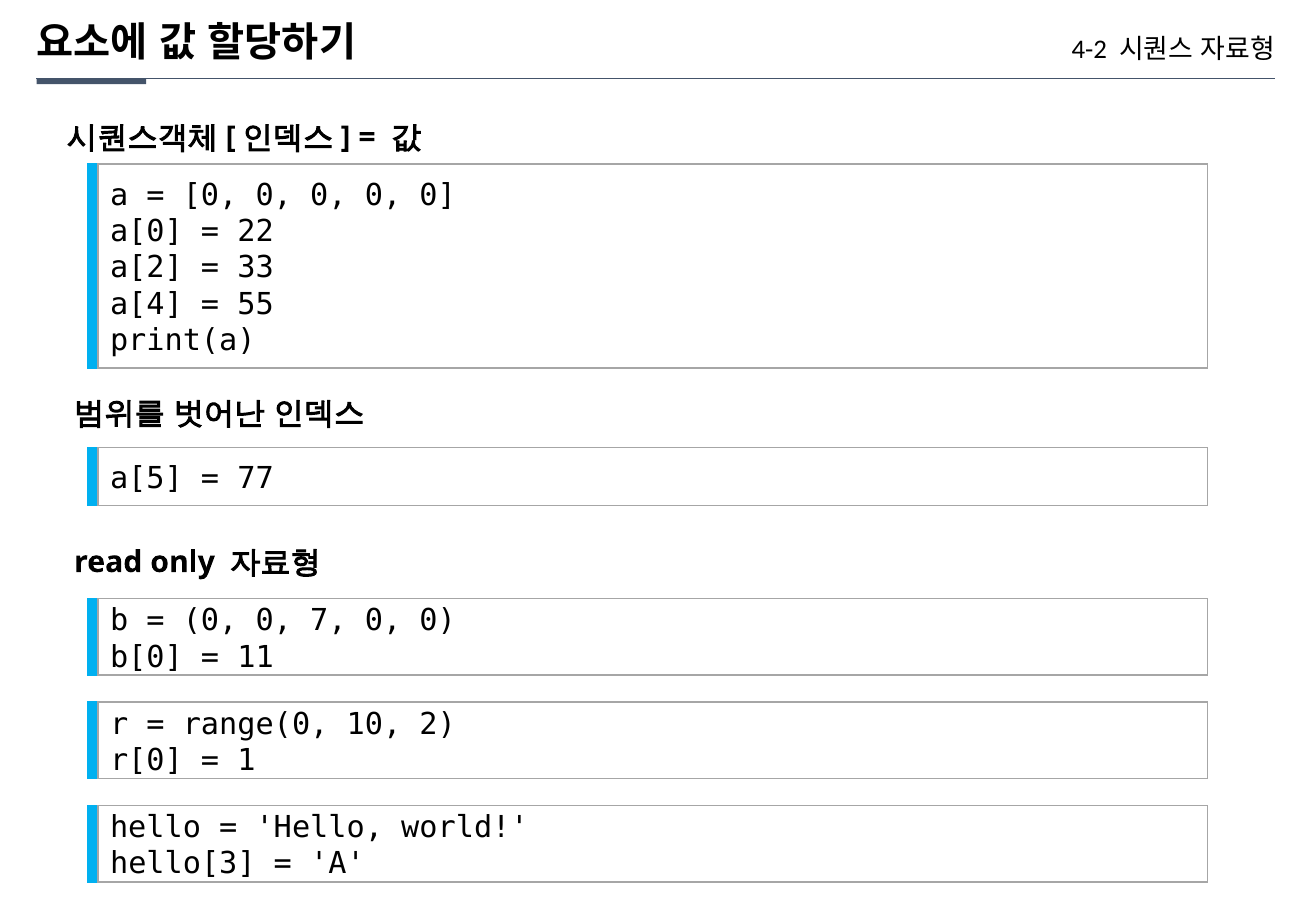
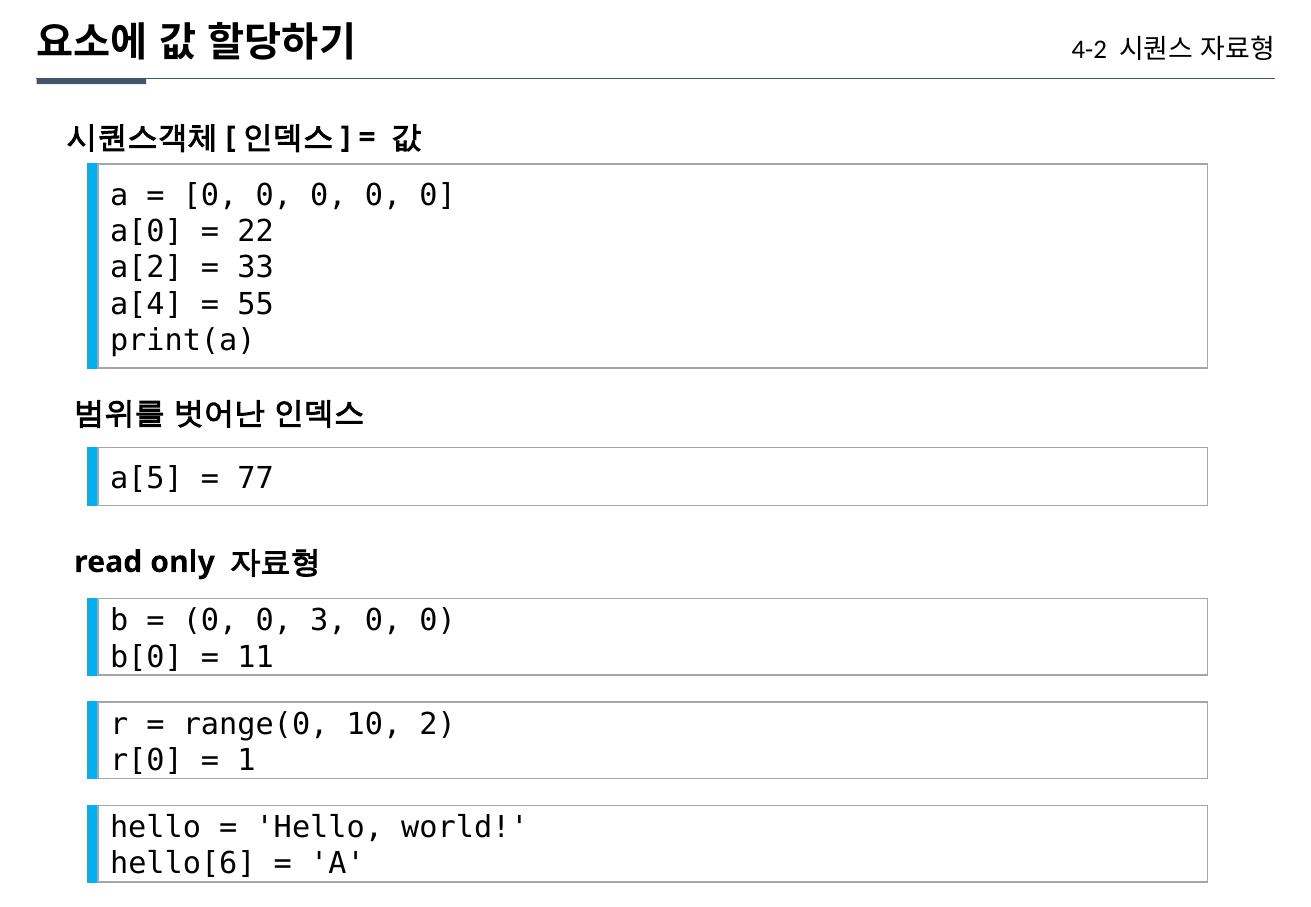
7: 7 -> 3
hello[3: hello[3 -> hello[6
